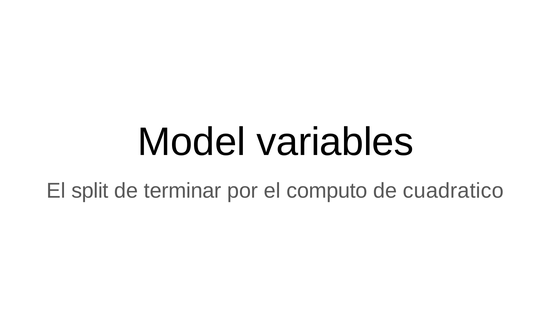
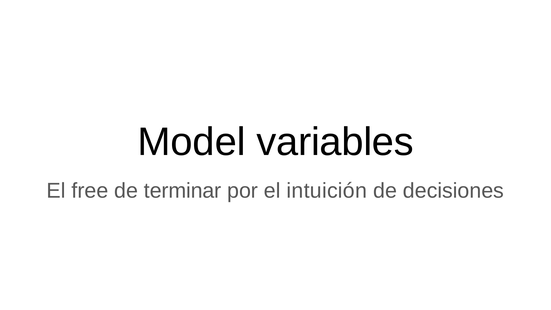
split: split -> free
computo: computo -> intuición
cuadratico: cuadratico -> decisiones
